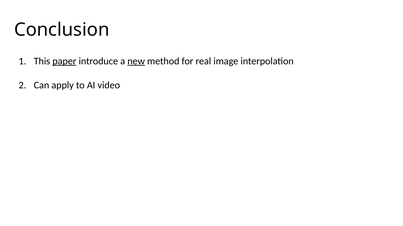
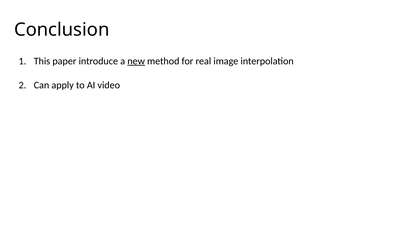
paper underline: present -> none
